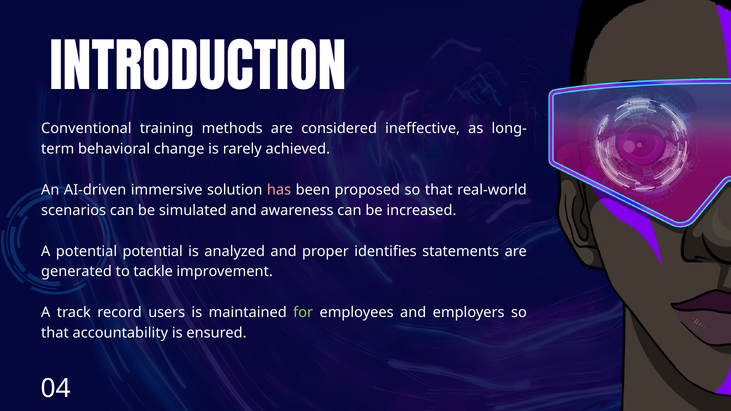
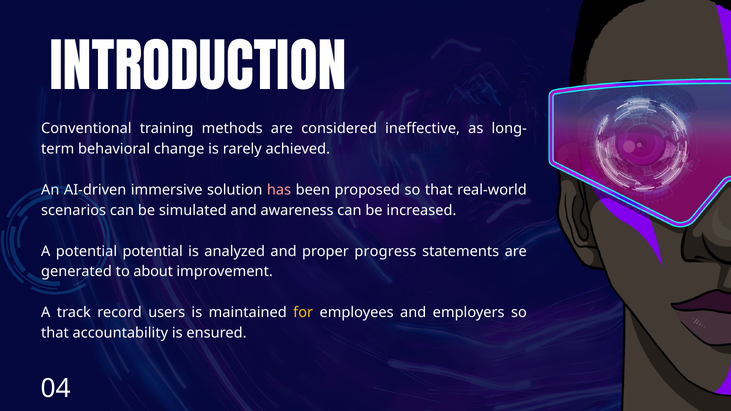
identifies: identifies -> progress
tackle: tackle -> about
for colour: light green -> yellow
